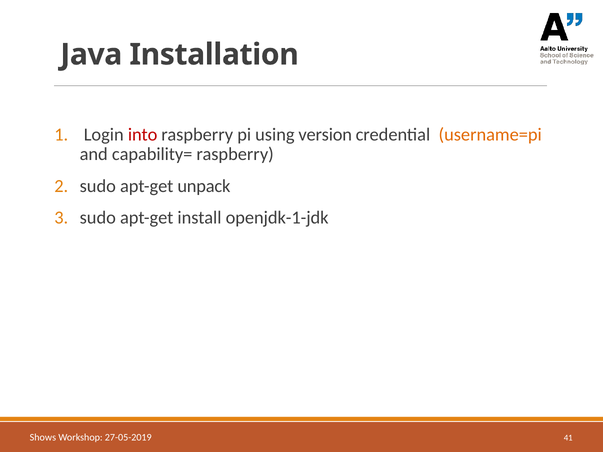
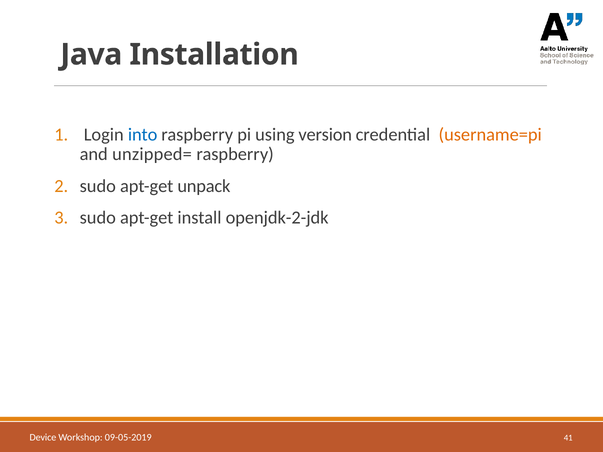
into colour: red -> blue
capability=: capability= -> unzipped=
openjdk-1-jdk: openjdk-1-jdk -> openjdk-2-jdk
Shows: Shows -> Device
27-05-2019: 27-05-2019 -> 09-05-2019
